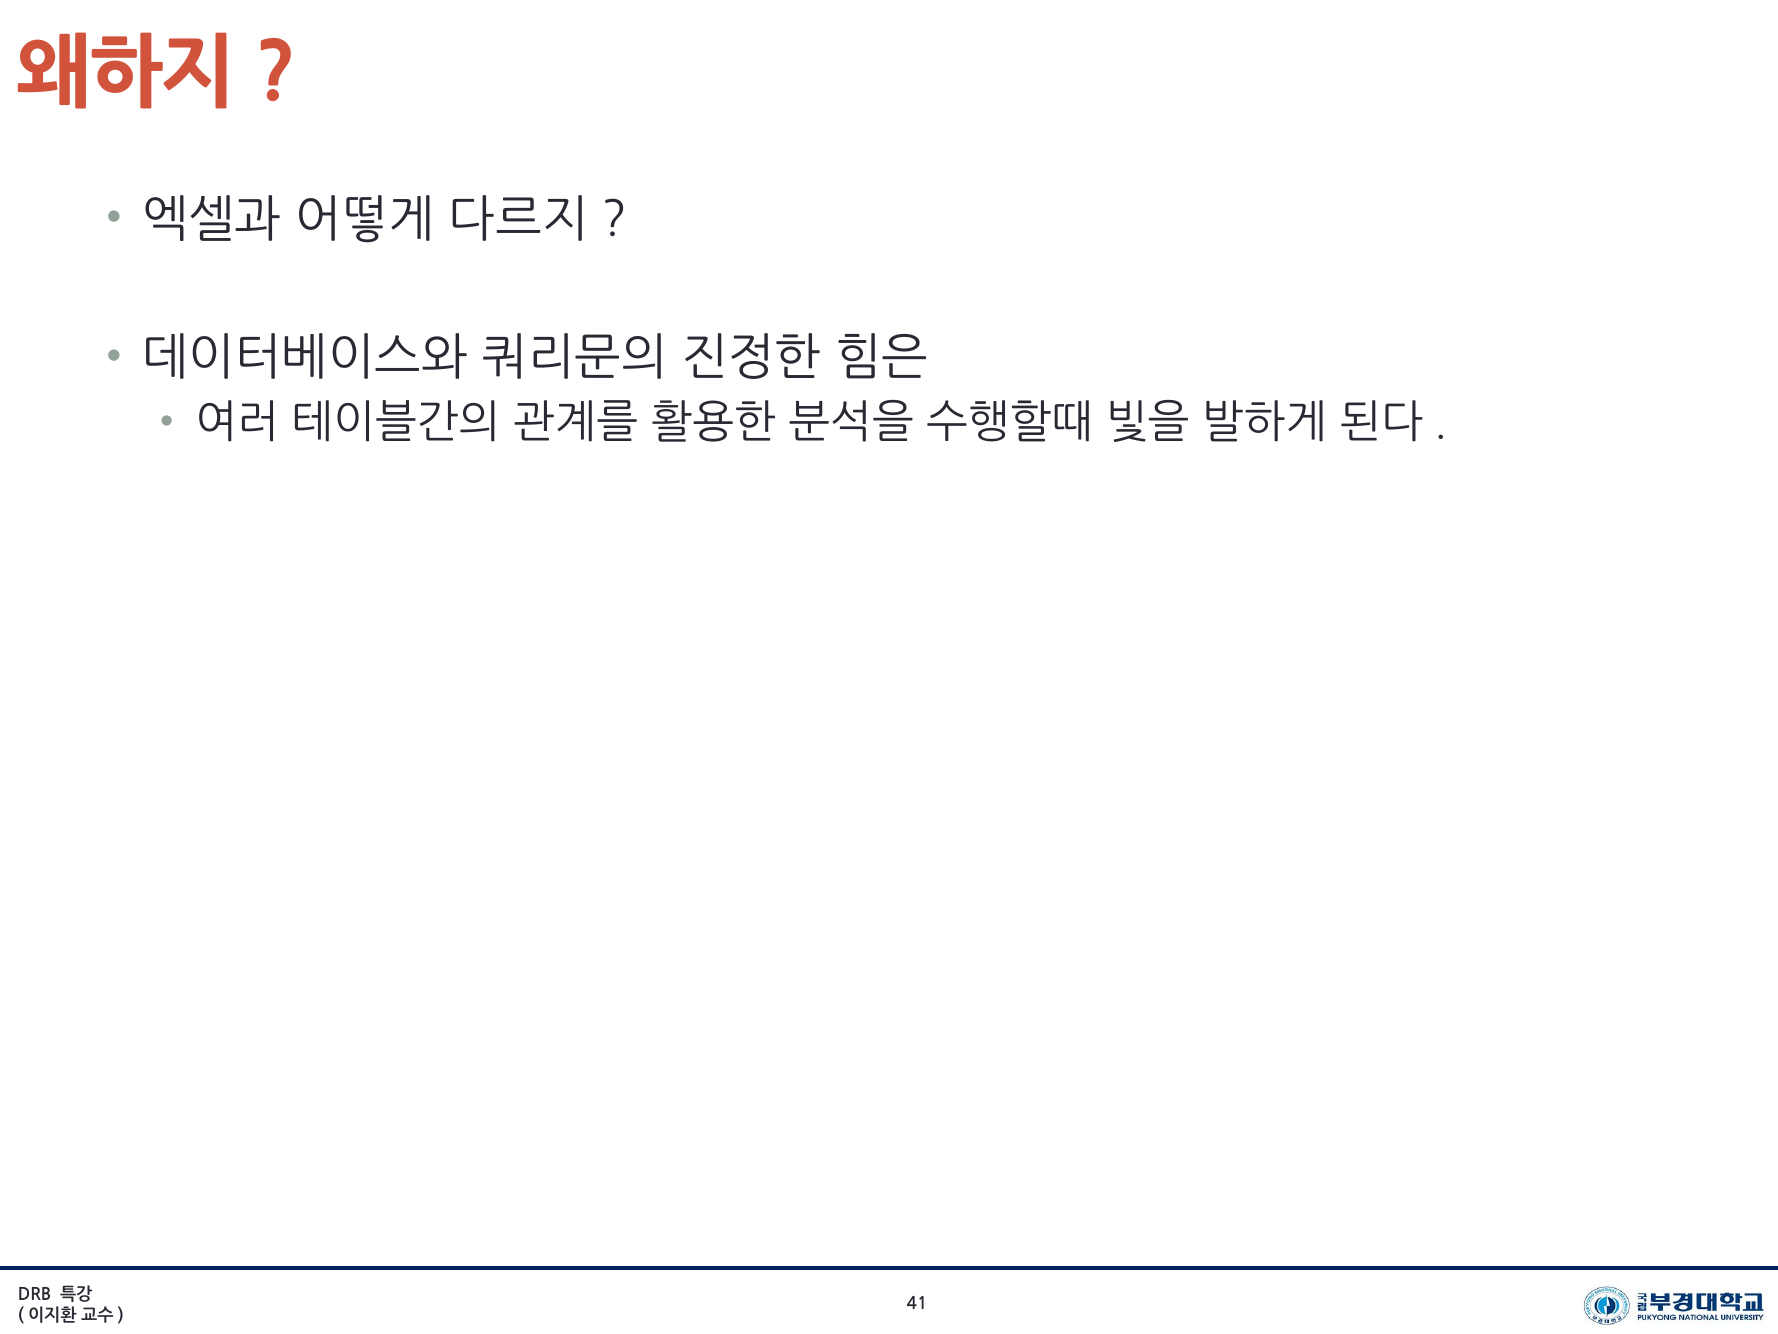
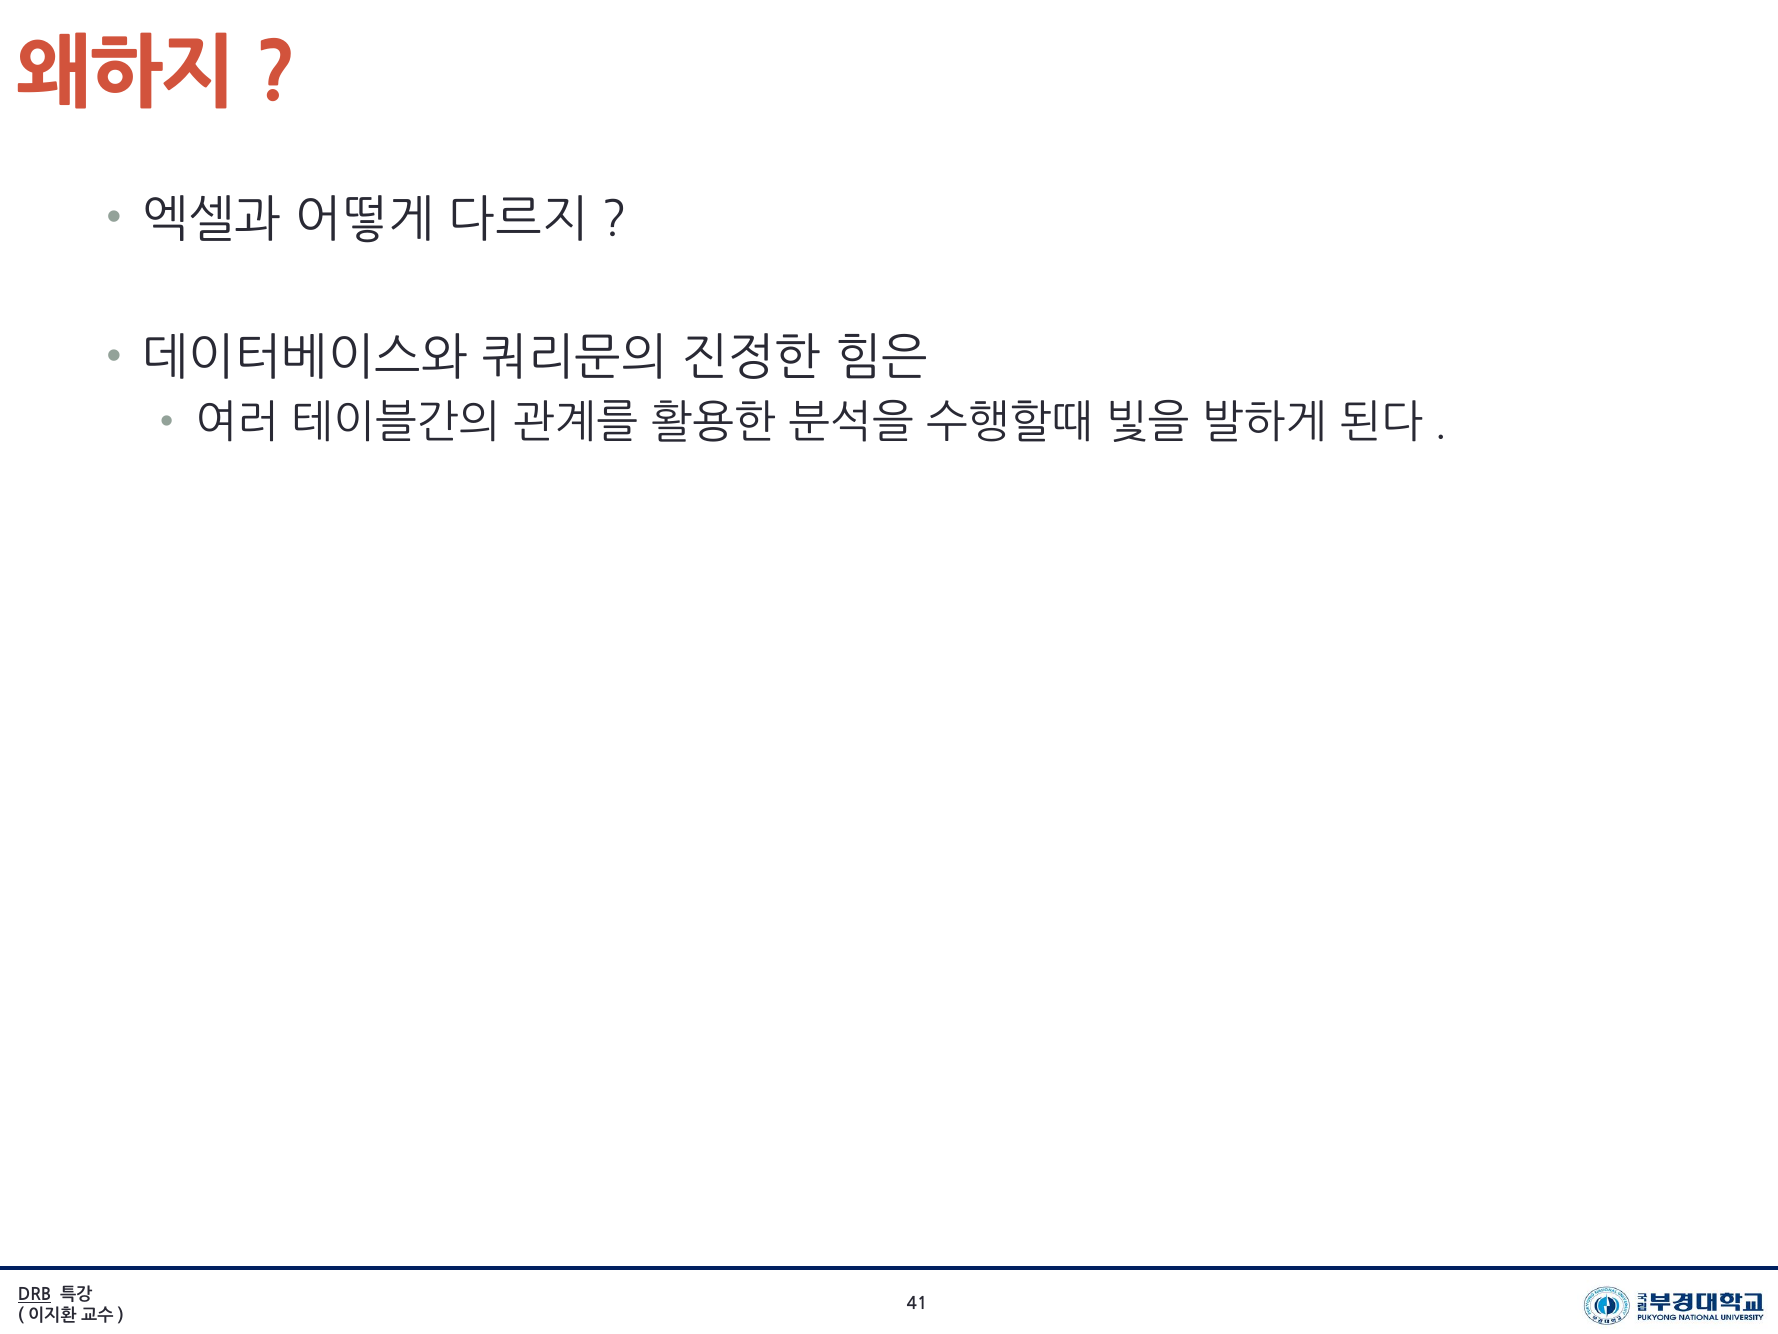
DRB underline: none -> present
